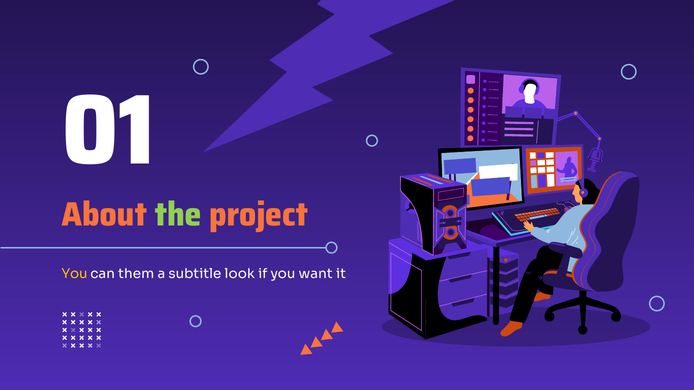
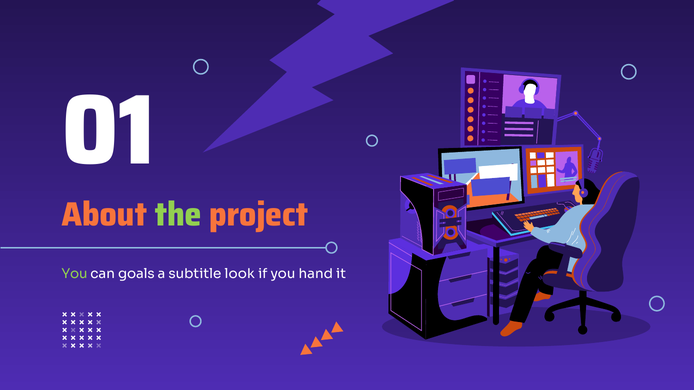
You at (75, 274) colour: yellow -> light green
them: them -> goals
want: want -> hand
